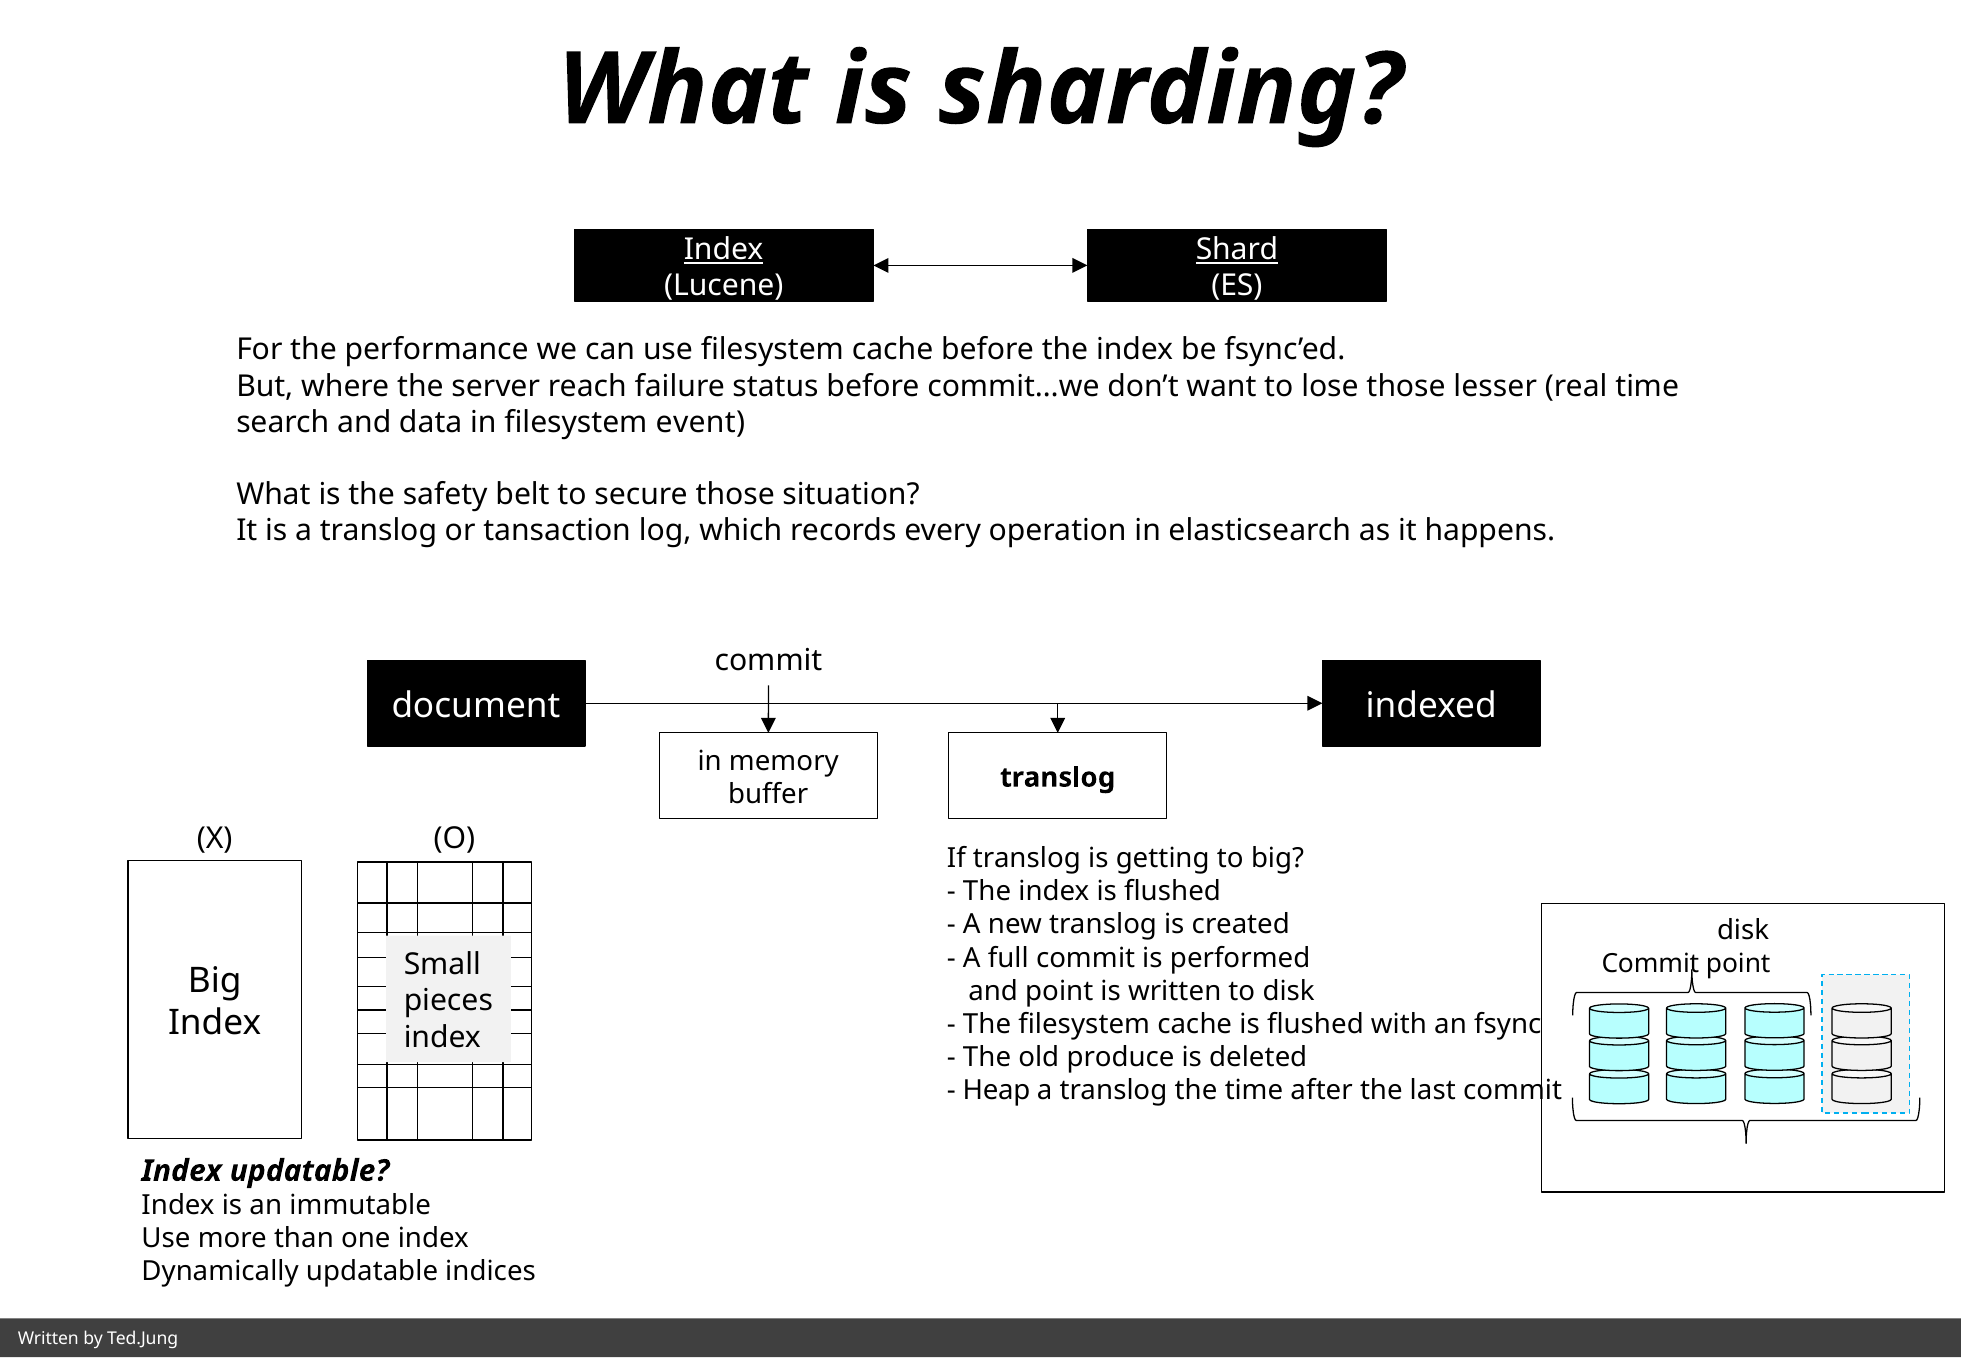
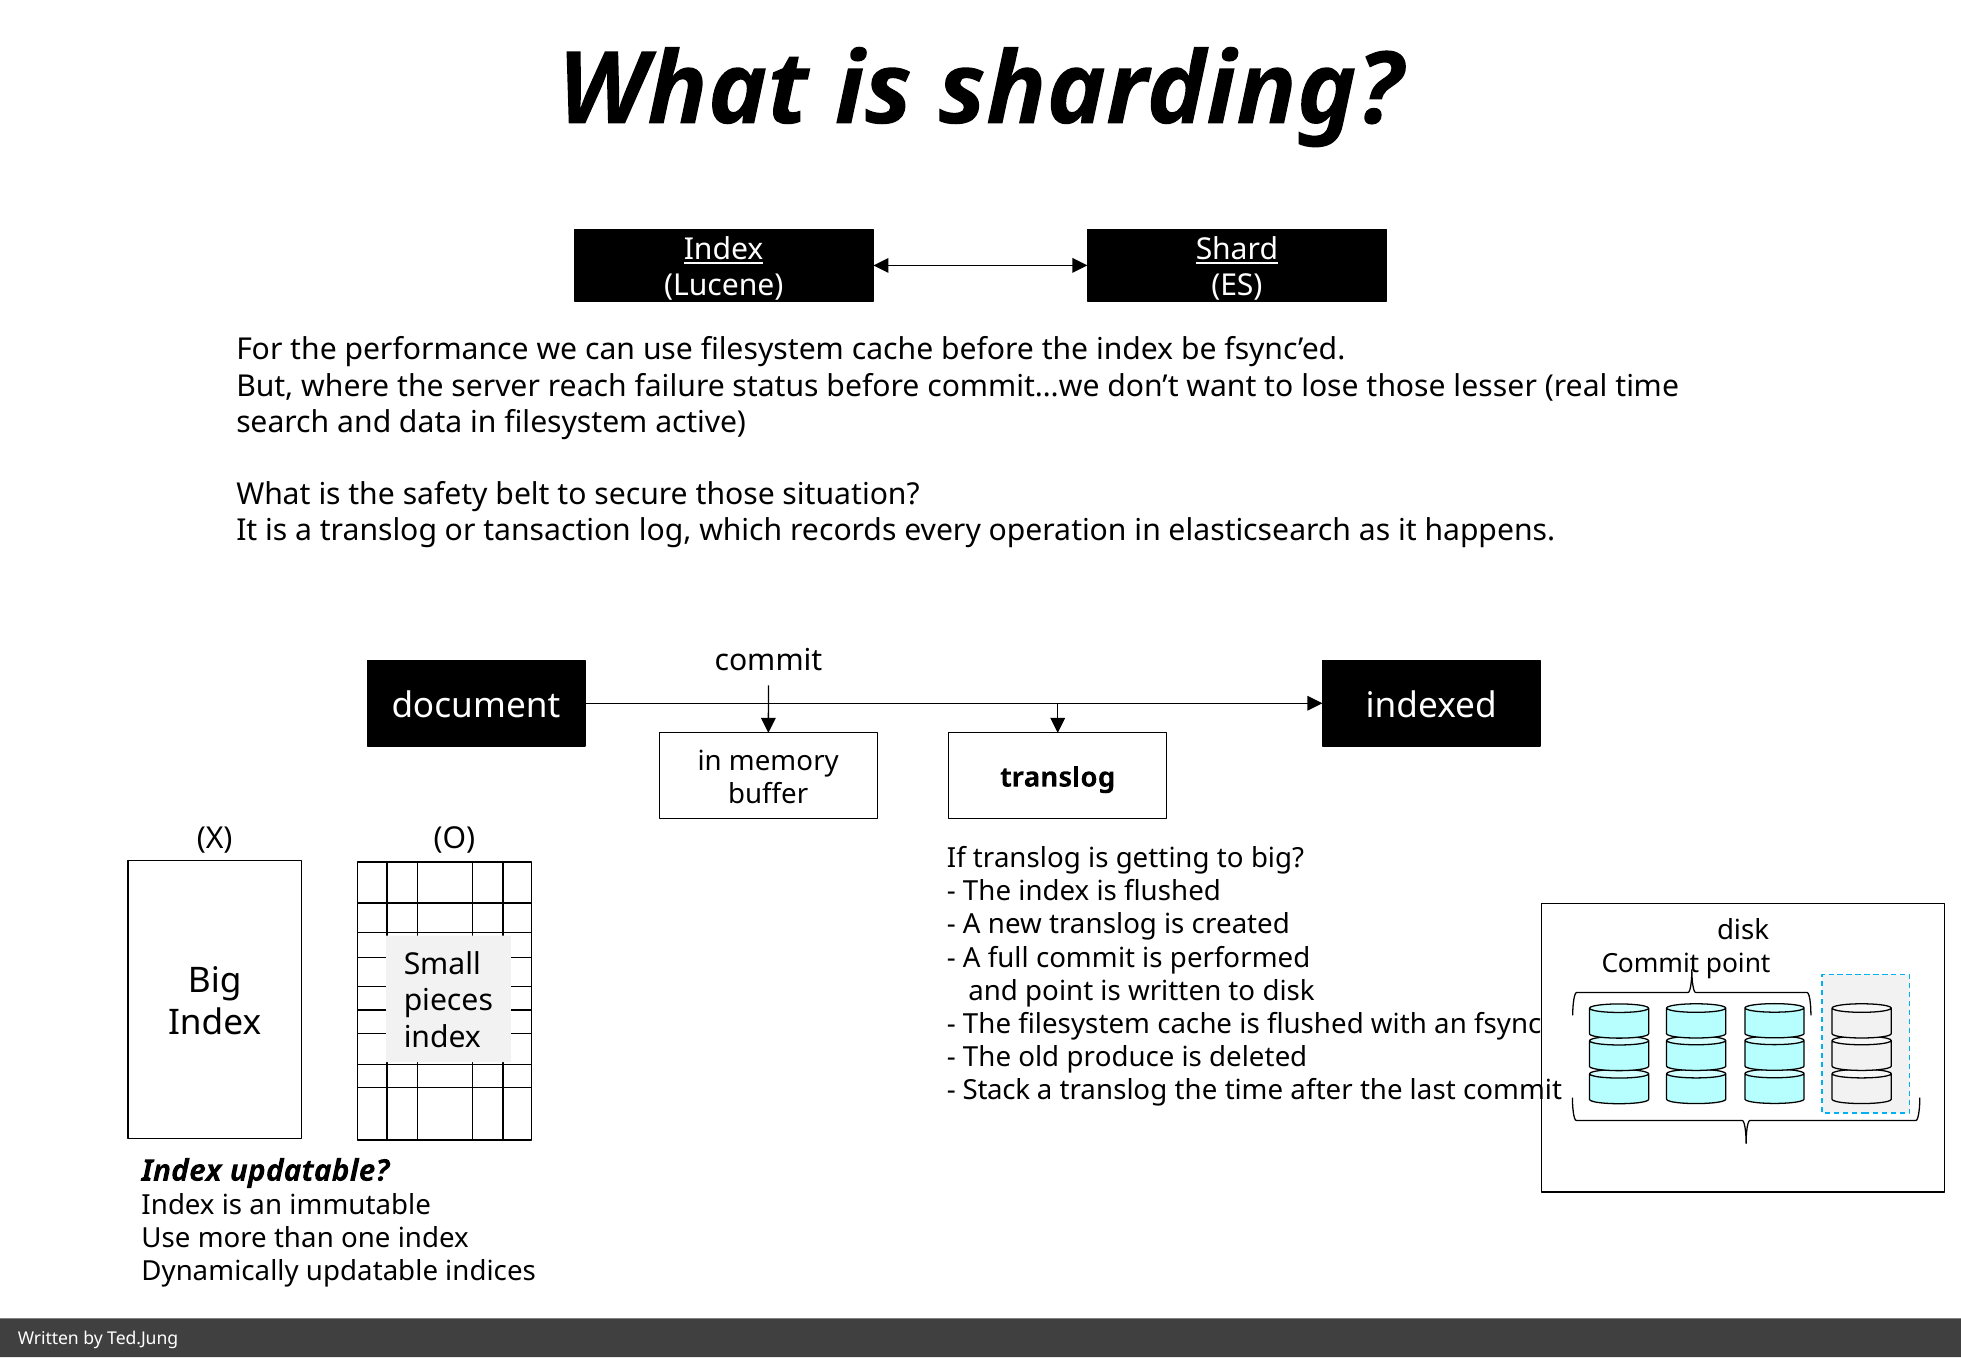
event: event -> active
Heap: Heap -> Stack
